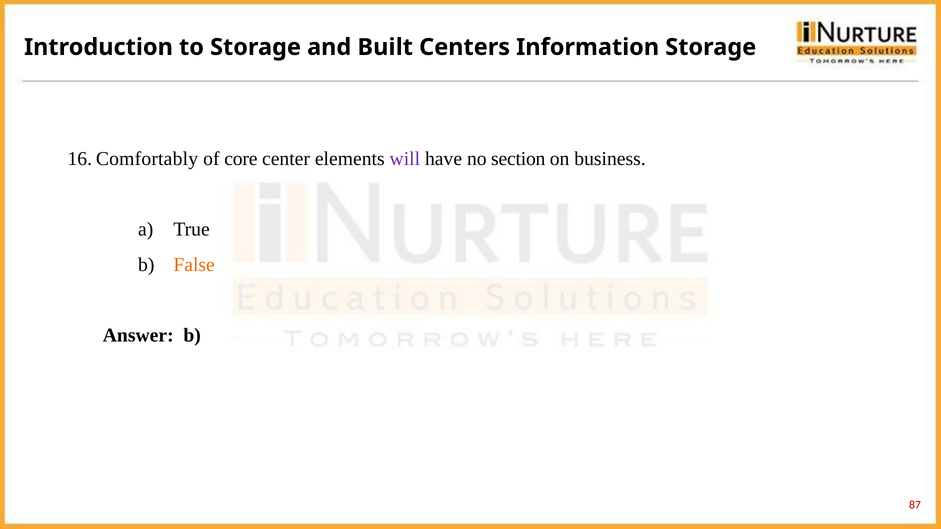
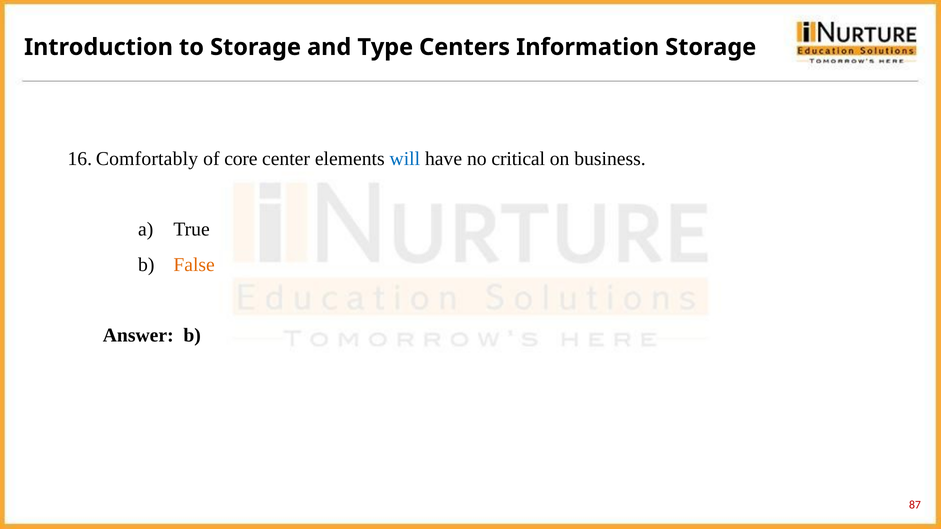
Built: Built -> Type
will colour: purple -> blue
section: section -> critical
